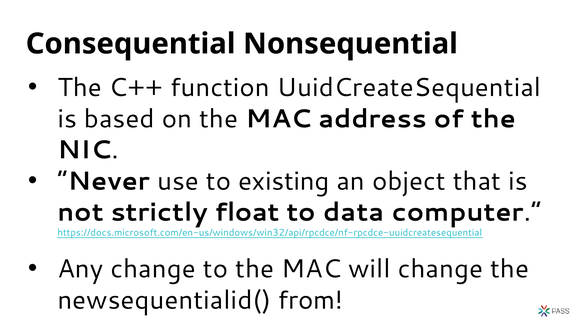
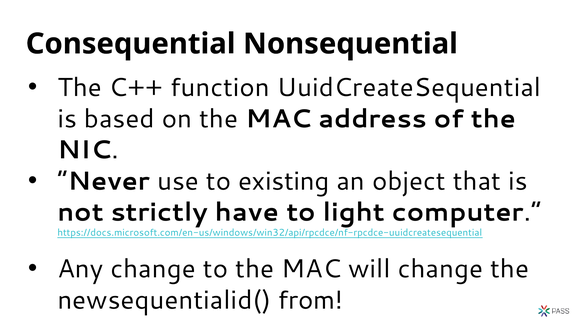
float: float -> have
data: data -> light
